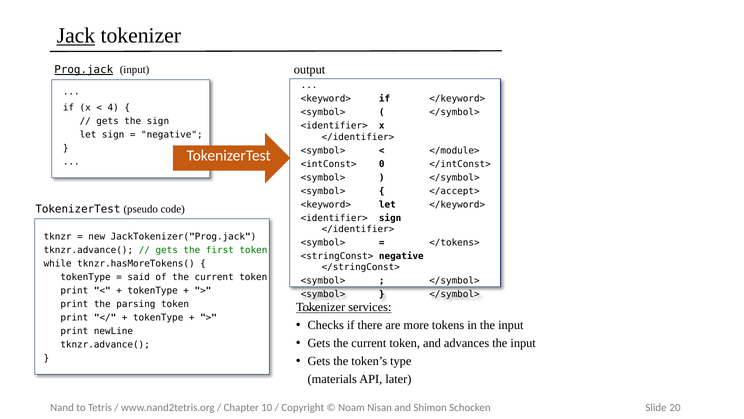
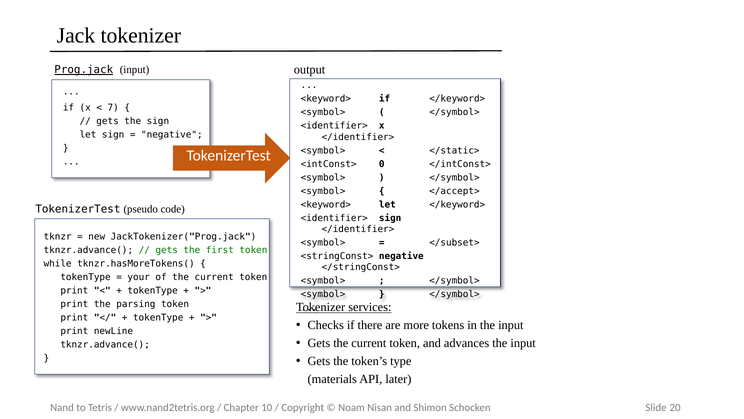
Jack underline: present -> none
4: 4 -> 7
</module>: </module> -> </static>
</tokens>: </tokens> -> </subset>
said: said -> your
